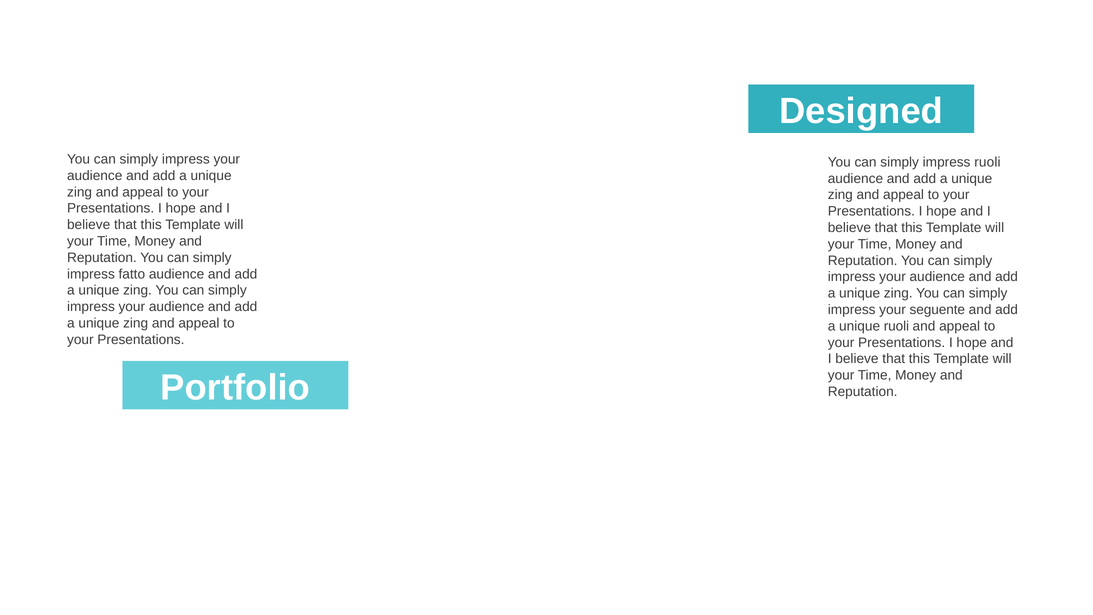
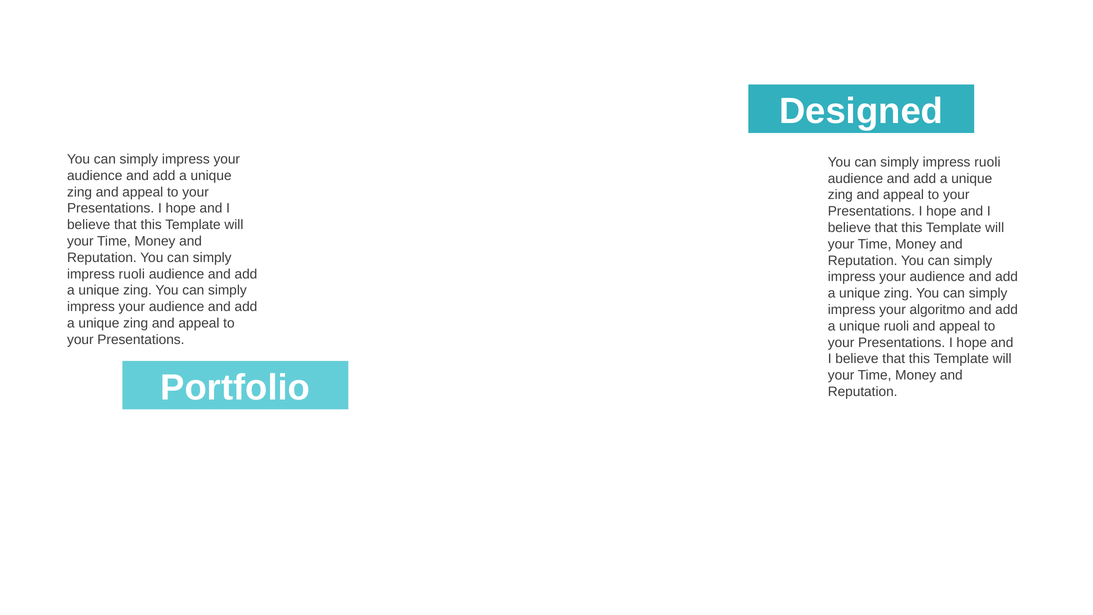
fatto at (132, 274): fatto -> ruoli
seguente: seguente -> algoritmo
